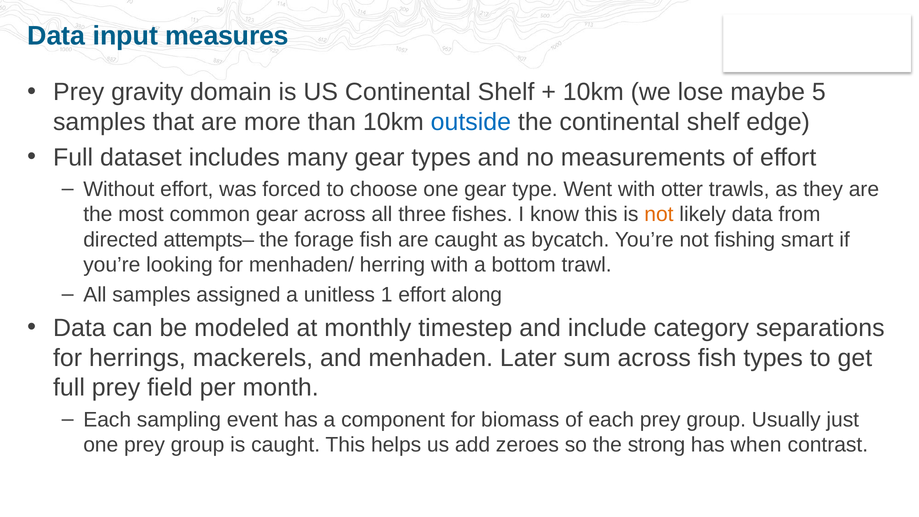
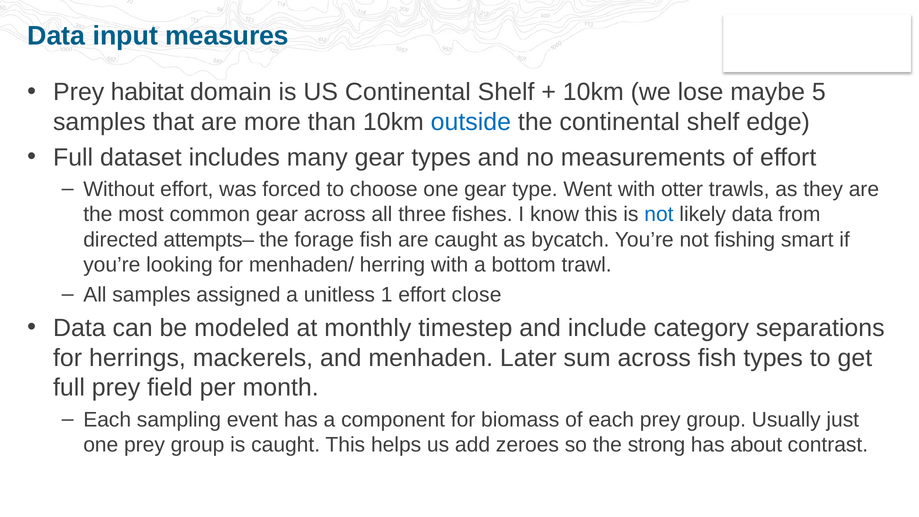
gravity: gravity -> habitat
not at (659, 214) colour: orange -> blue
along: along -> close
when: when -> about
